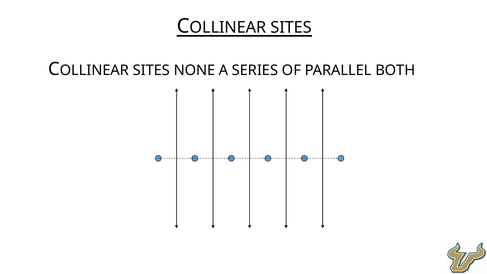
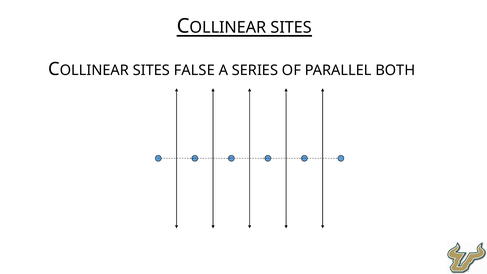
NONE: NONE -> FALSE
